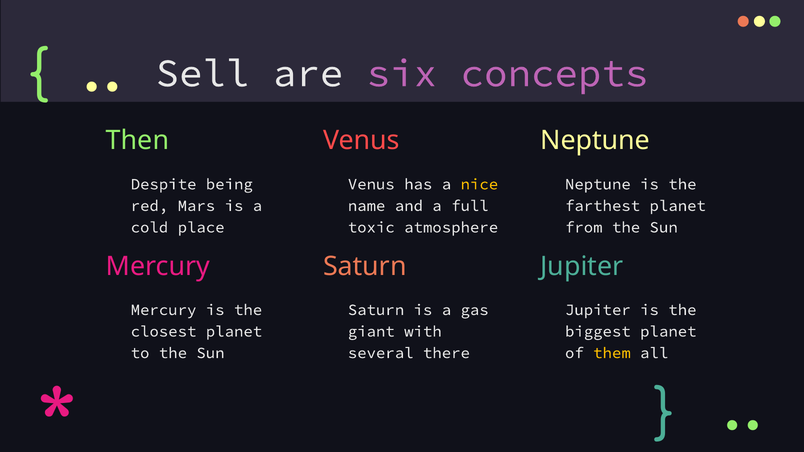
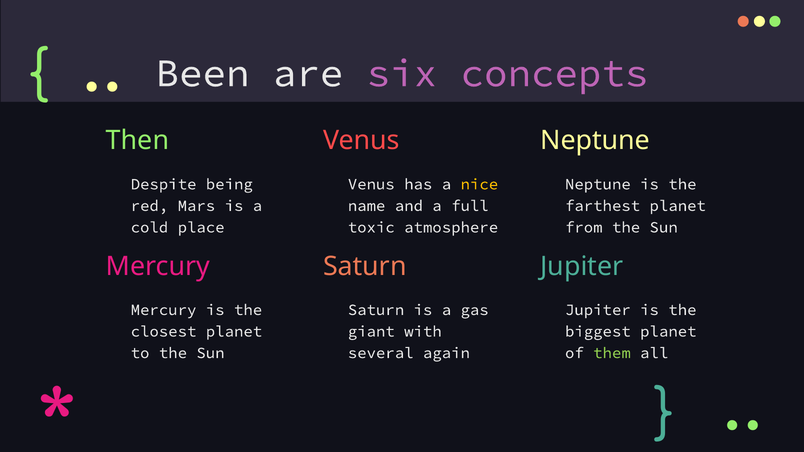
Sell: Sell -> Been
there: there -> again
them colour: yellow -> light green
